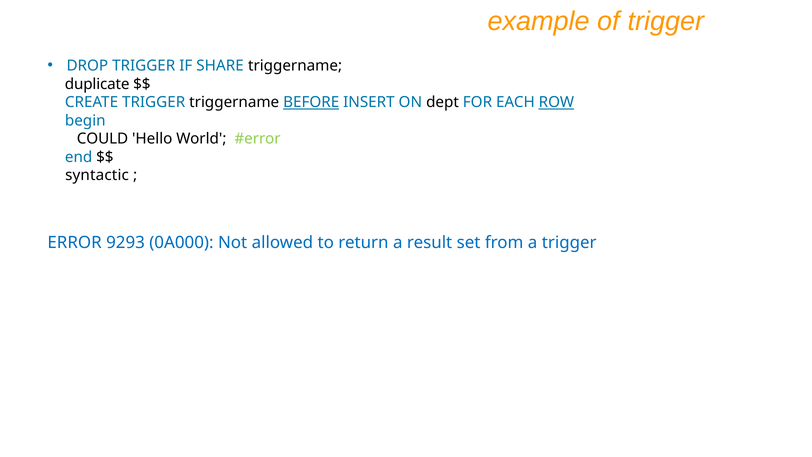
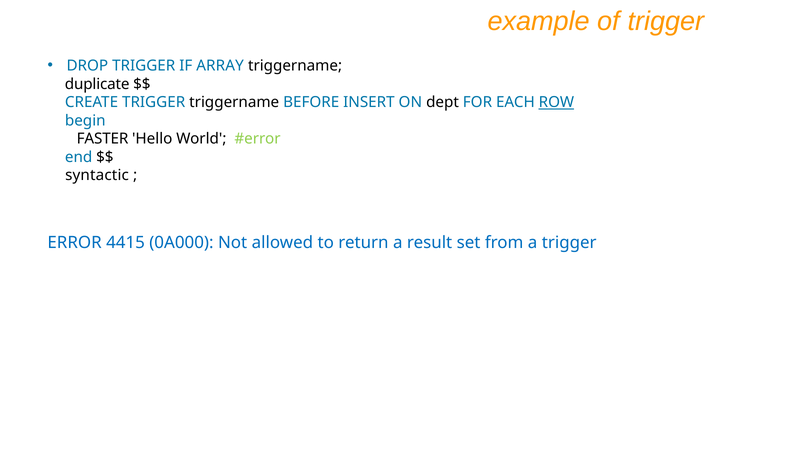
SHARE: SHARE -> ARRAY
BEFORE underline: present -> none
COULD: COULD -> FASTER
9293: 9293 -> 4415
